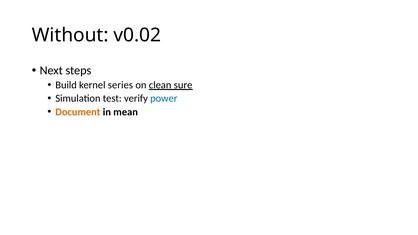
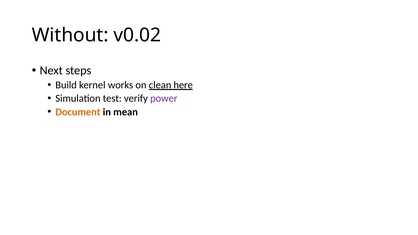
series: series -> works
sure: sure -> here
power colour: blue -> purple
